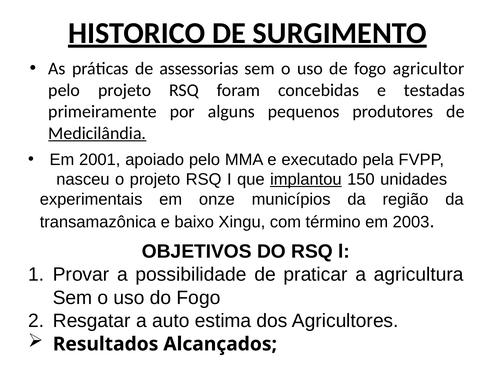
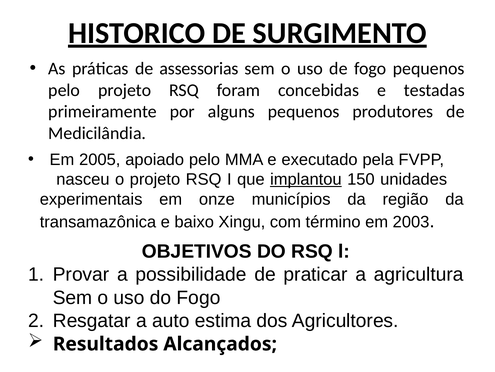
fogo agricultor: agricultor -> pequenos
Medicilândia underline: present -> none
2001: 2001 -> 2005
